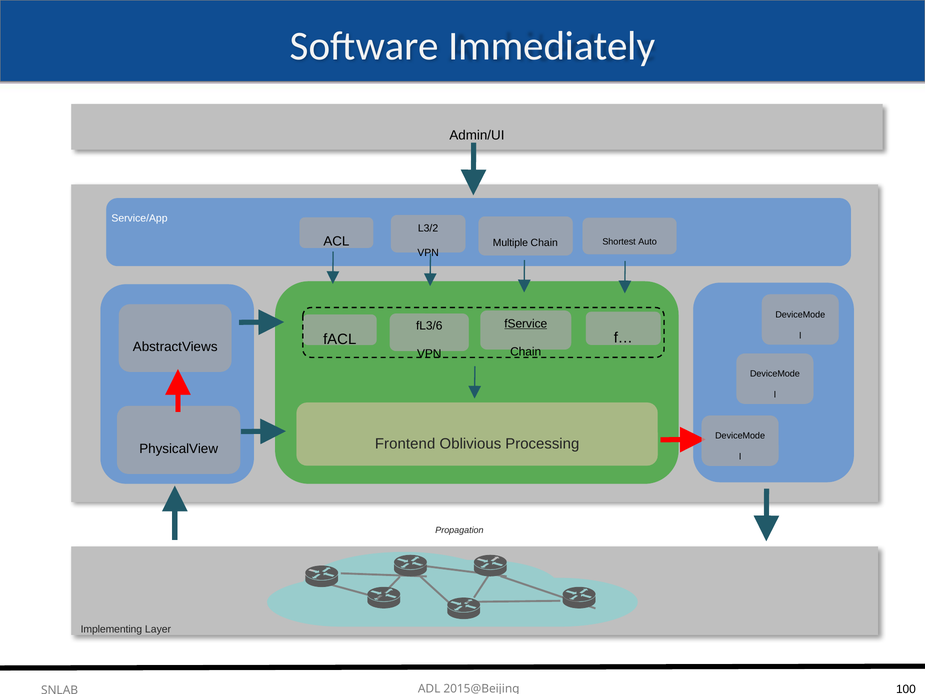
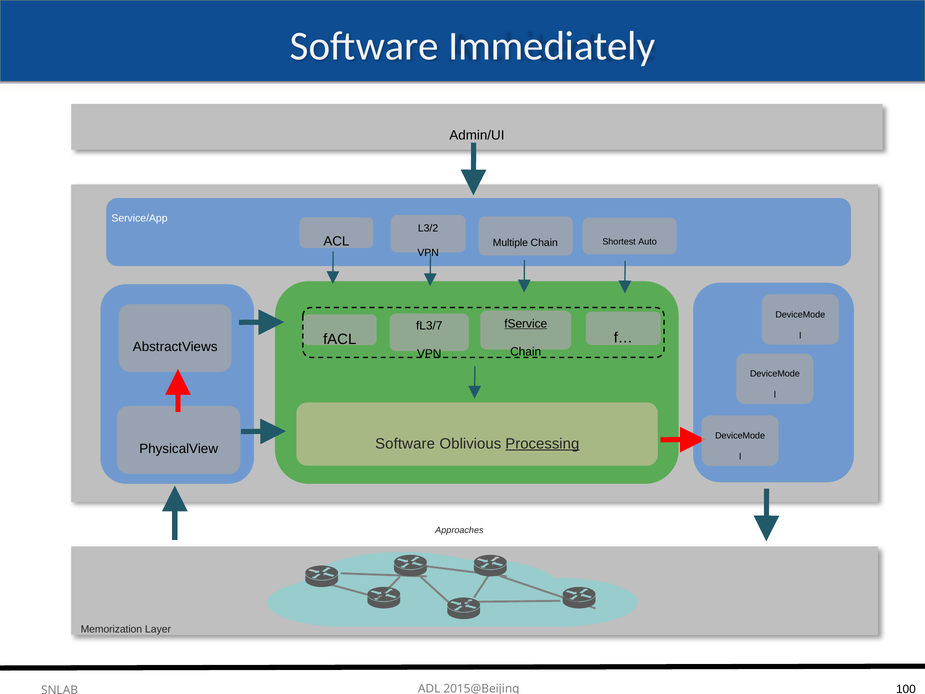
fL3/6: fL3/6 -> fL3/7
Frontend at (405, 444): Frontend -> Software
Processing underline: none -> present
Propagation: Propagation -> Approaches
Implementing: Implementing -> Memorization
